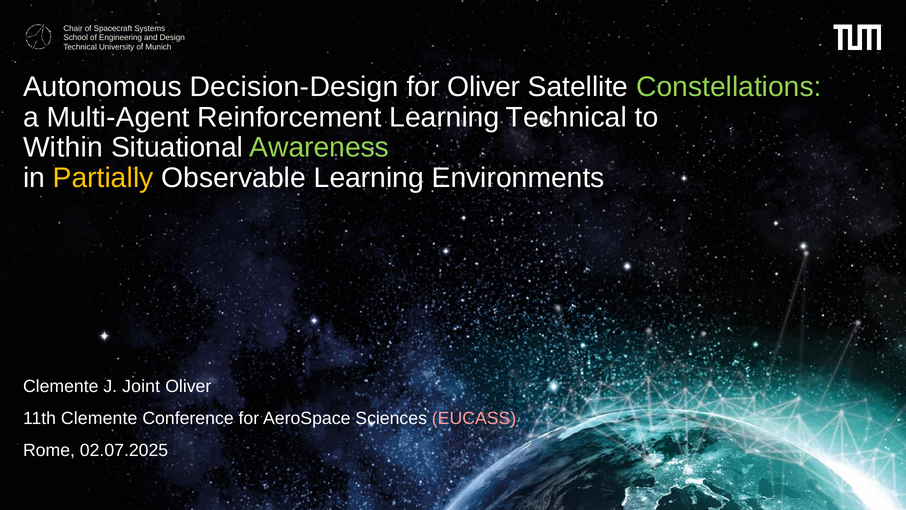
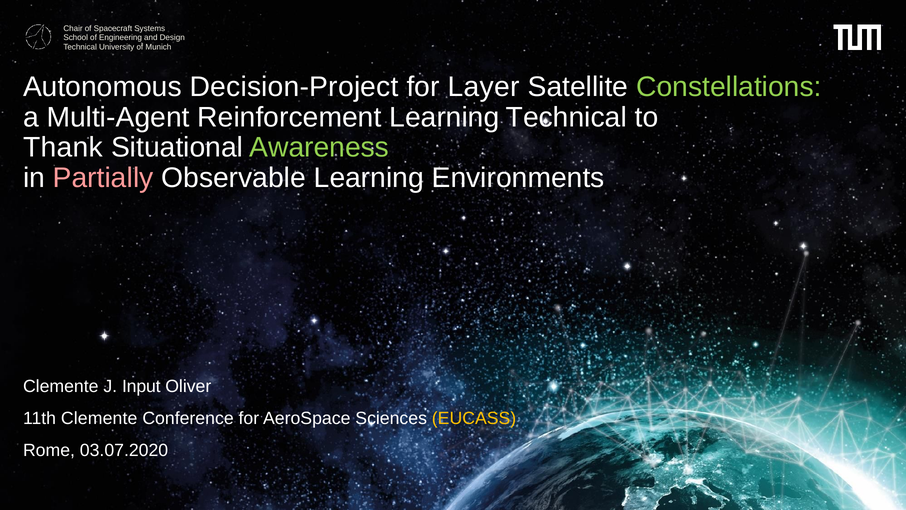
Decision-Design: Decision-Design -> Decision-Project
for Oliver: Oliver -> Layer
Within: Within -> Thank
Partially colour: yellow -> pink
Joint: Joint -> Input
EUCASS colour: pink -> yellow
02.07.2025: 02.07.2025 -> 03.07.2020
